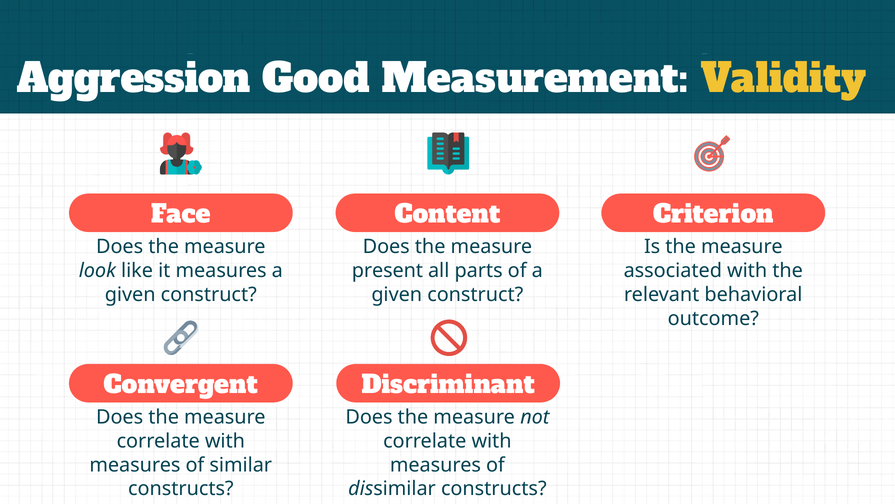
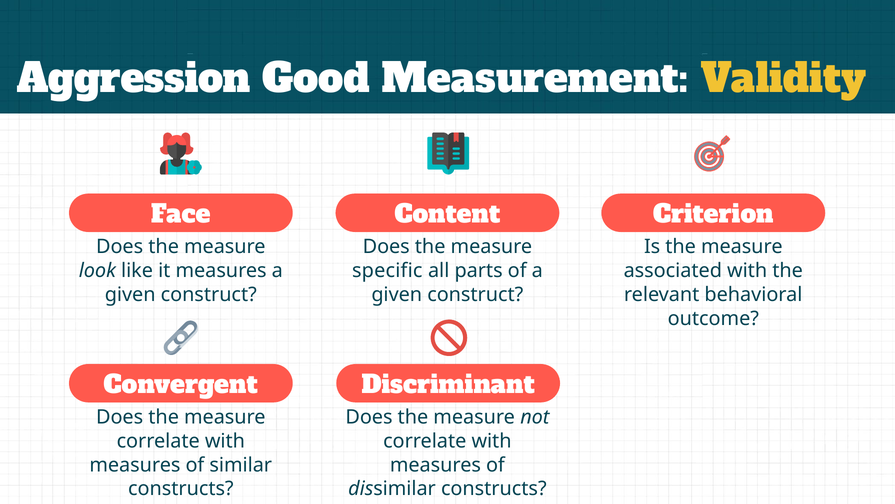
present: present -> specific
